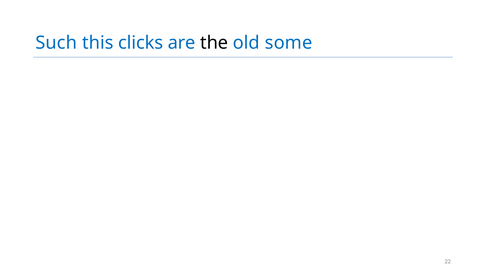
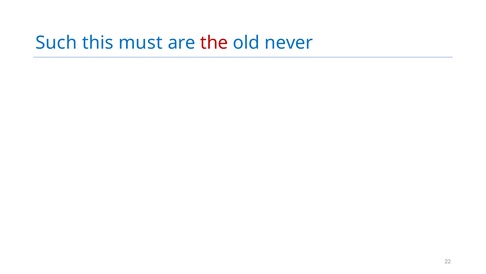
clicks: clicks -> must
the colour: black -> red
some: some -> never
